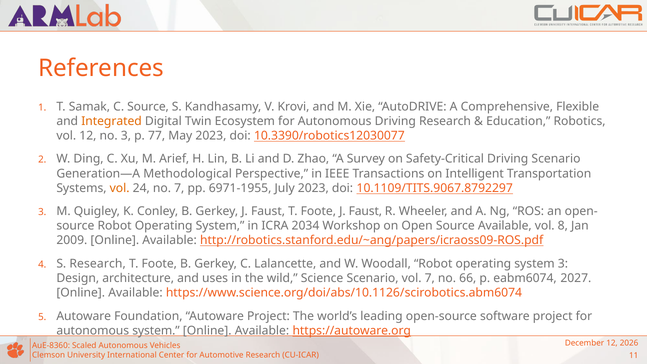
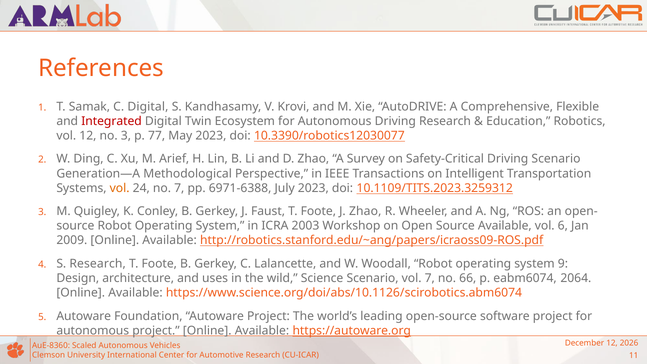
C Source: Source -> Digital
Integrated colour: orange -> red
6971-1955: 6971-1955 -> 6971-6388
10.1109/TITS.9067.8792297: 10.1109/TITS.9067.8792297 -> 10.1109/TITS.2023.3259312
Foote J Faust: Faust -> Zhao
2034: 2034 -> 2003
8: 8 -> 6
system 3: 3 -> 9
2027: 2027 -> 2064
autonomous system: system -> project
